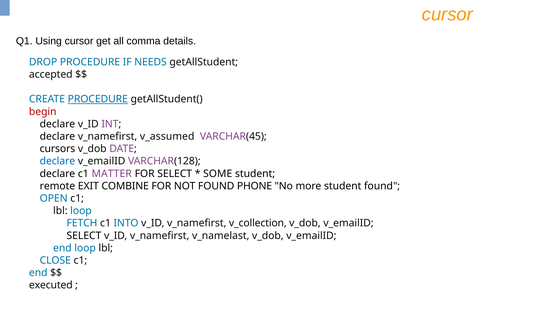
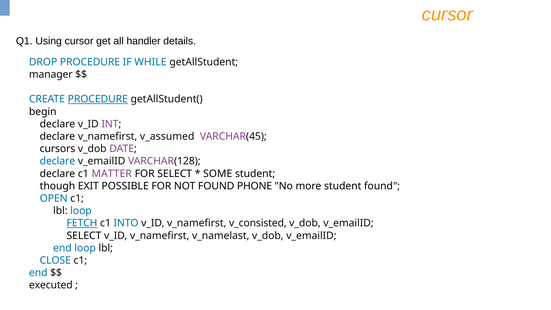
comma: comma -> handler
NEEDS: NEEDS -> WHILE
accepted: accepted -> manager
begin colour: red -> black
remote: remote -> though
COMBINE: COMBINE -> POSSIBLE
FETCH underline: none -> present
v_collection: v_collection -> v_consisted
